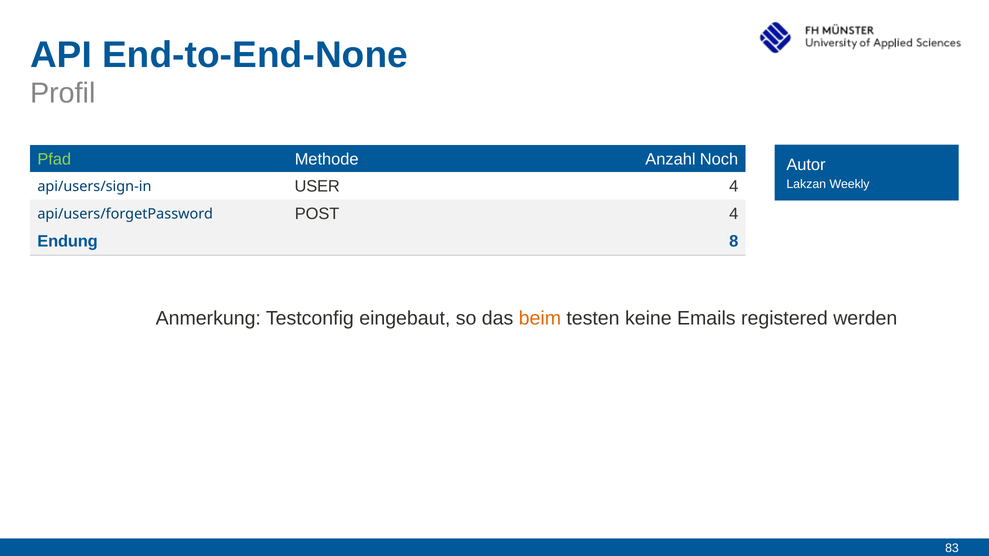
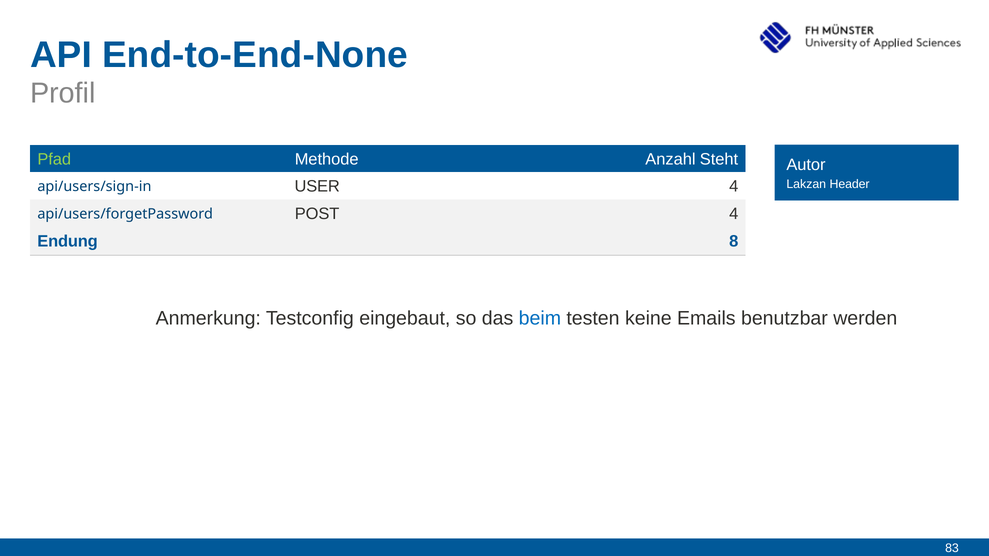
Noch: Noch -> Steht
Weekly: Weekly -> Header
beim colour: orange -> blue
registered: registered -> benutzbar
